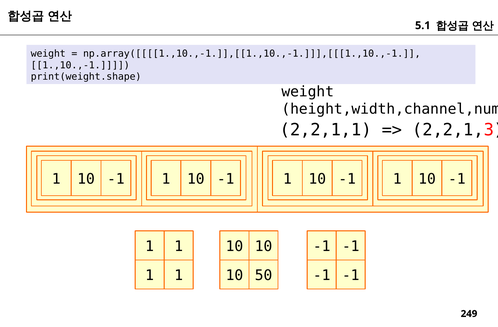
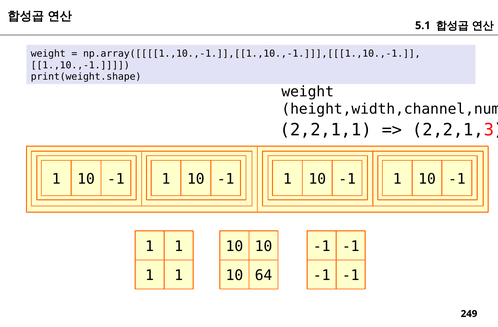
50: 50 -> 64
